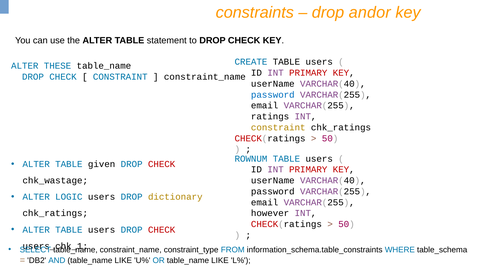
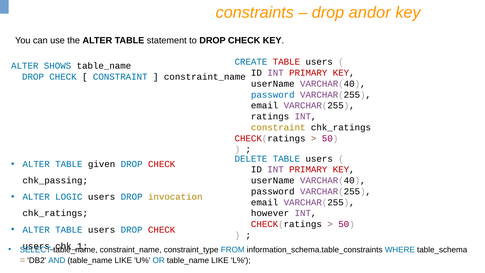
TABLE at (286, 62) colour: black -> red
THESE: THESE -> SHOWS
ROWNUM: ROWNUM -> DELETE
chk_wastage: chk_wastage -> chk_passing
dictionary: dictionary -> invocation
